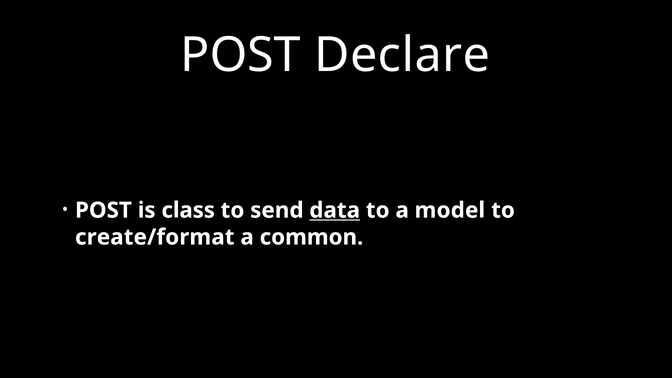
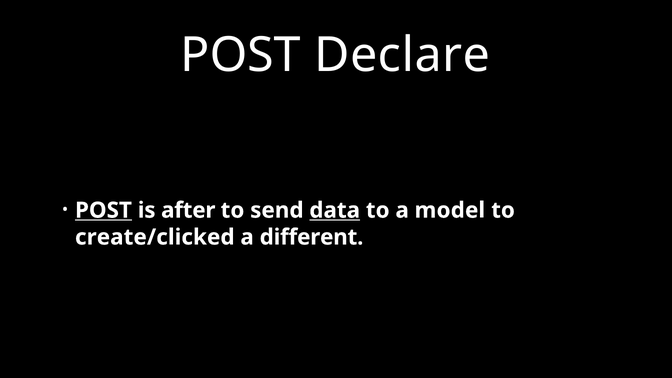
POST at (103, 210) underline: none -> present
class: class -> after
create/format: create/format -> create/clicked
common: common -> different
